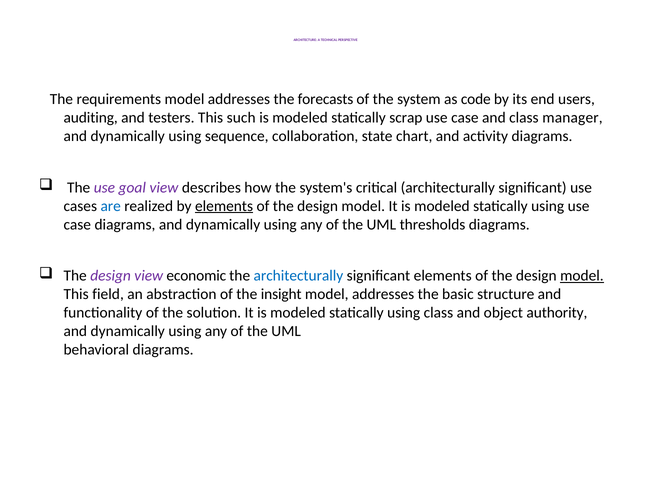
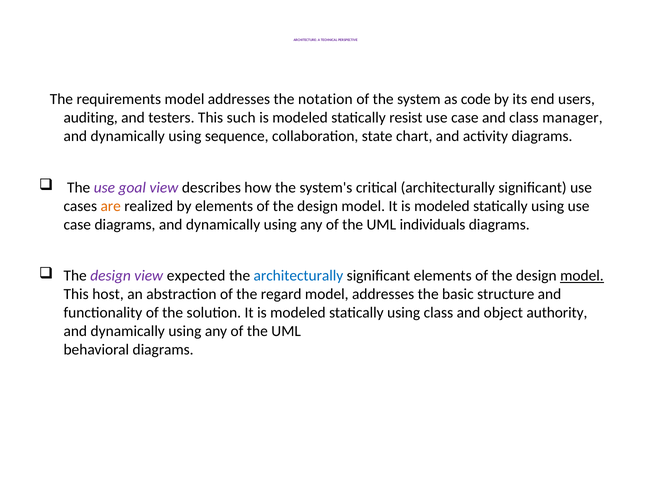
forecasts: forecasts -> notation
scrap: scrap -> resist
are colour: blue -> orange
elements at (224, 206) underline: present -> none
thresholds: thresholds -> individuals
economic: economic -> expected
field: field -> host
insight: insight -> regard
